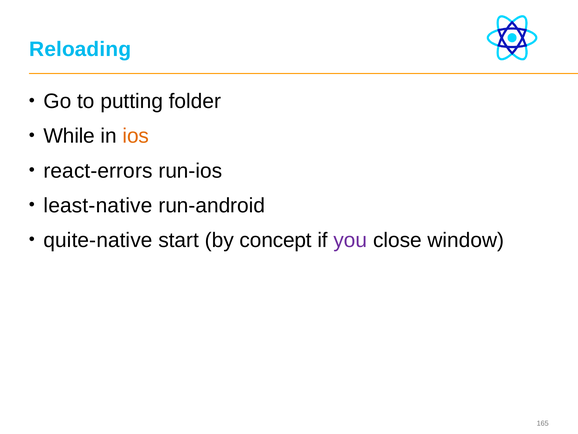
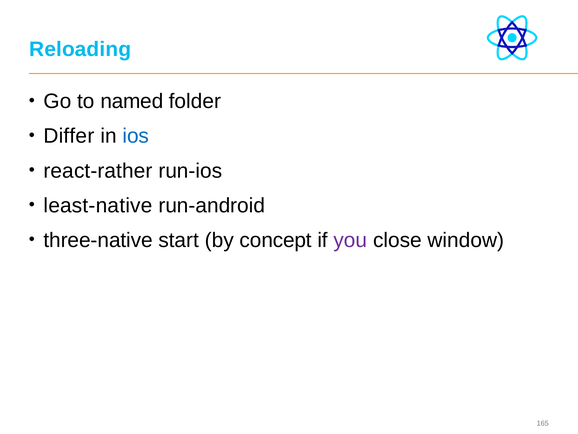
putting: putting -> named
While: While -> Differ
ios colour: orange -> blue
react-errors: react-errors -> react-rather
quite-native: quite-native -> three-native
